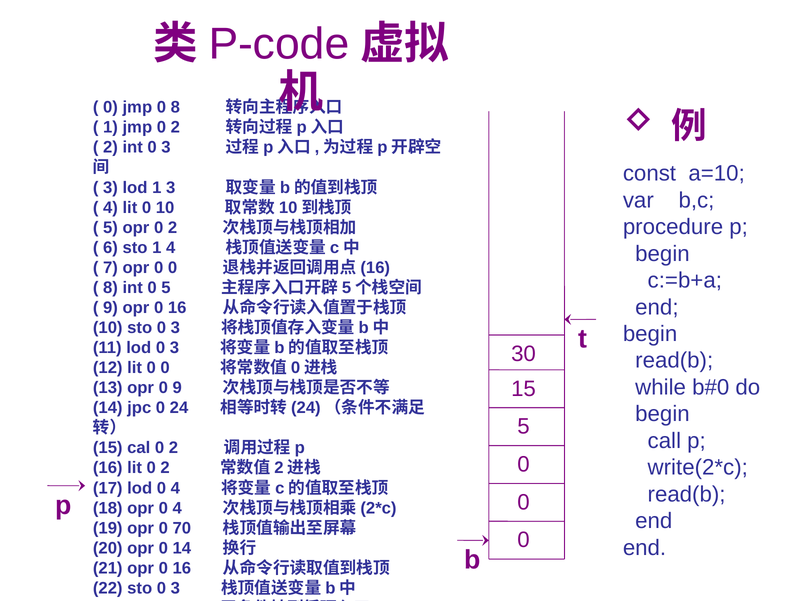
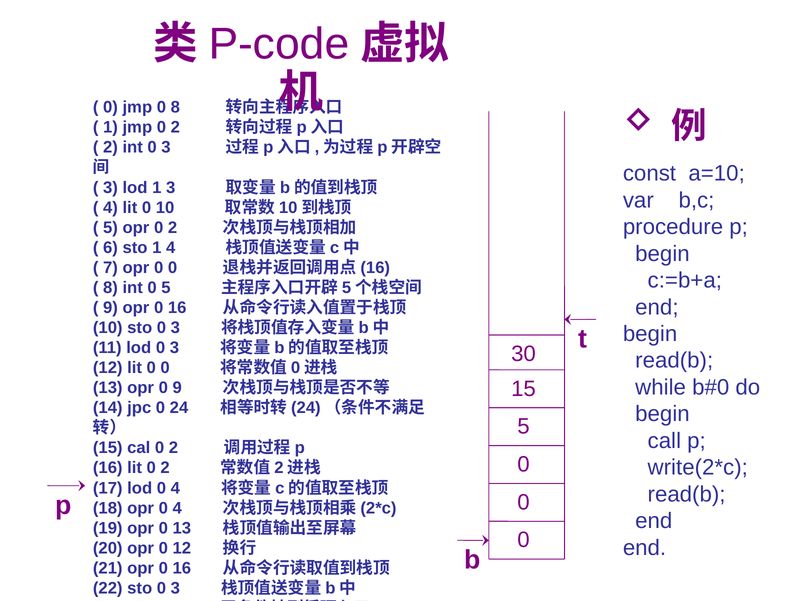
0 70: 70 -> 13
0 14: 14 -> 12
